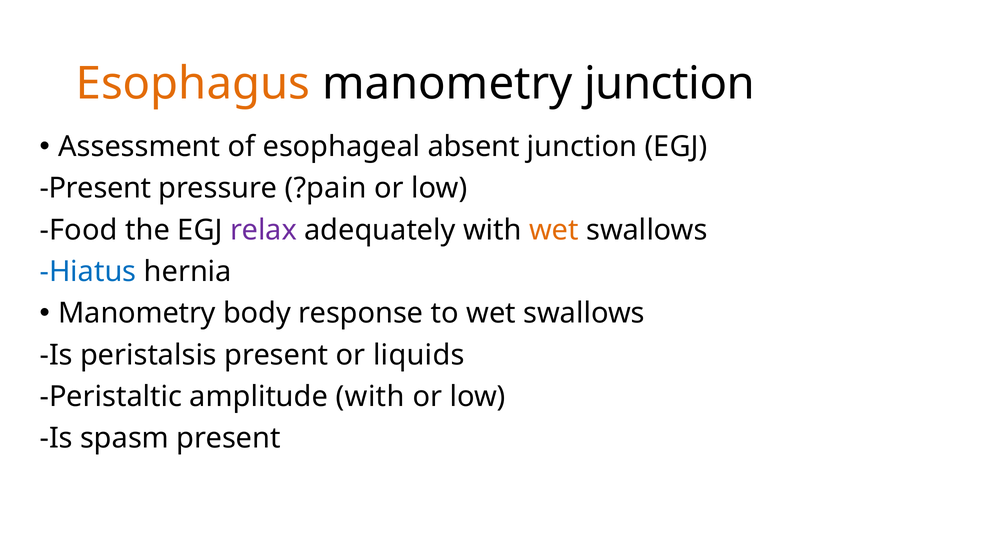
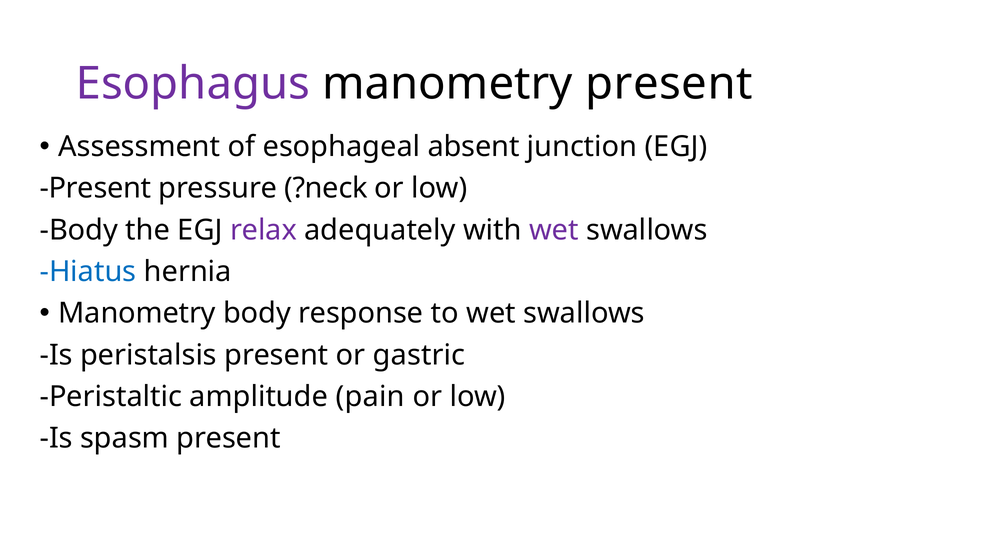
Esophagus colour: orange -> purple
manometry junction: junction -> present
?pain: ?pain -> ?neck
Food at (79, 230): Food -> Body
wet at (554, 230) colour: orange -> purple
liquids: liquids -> gastric
amplitude with: with -> pain
